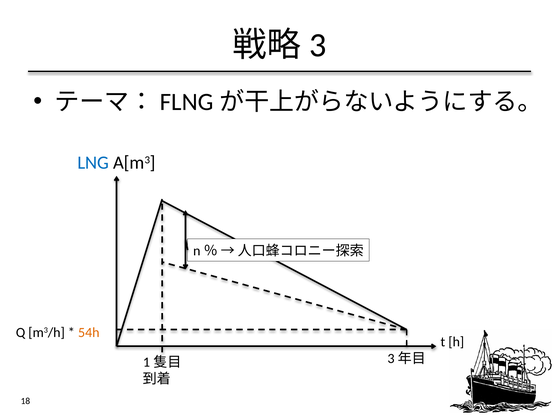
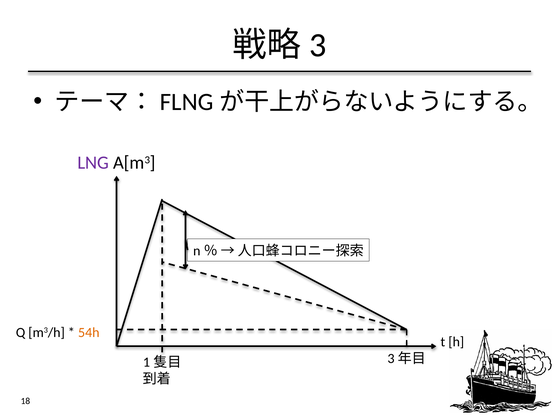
LNG colour: blue -> purple
